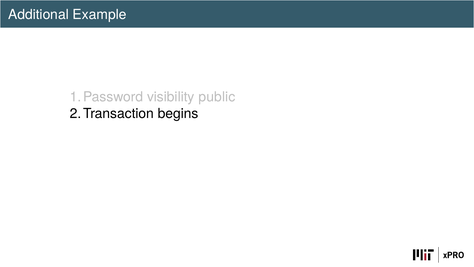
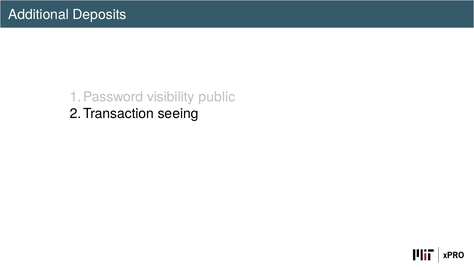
Example: Example -> Deposits
begins: begins -> seeing
